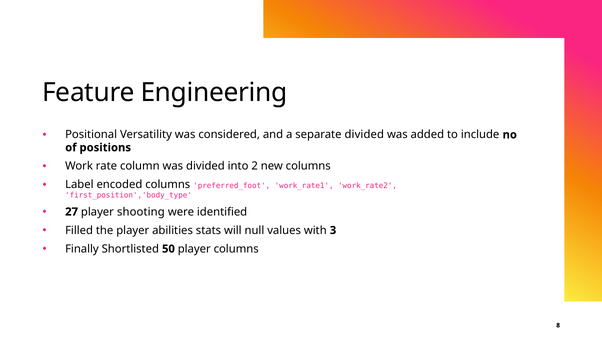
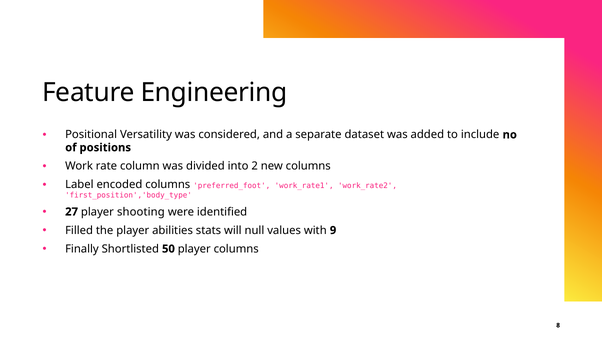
separate divided: divided -> dataset
3: 3 -> 9
